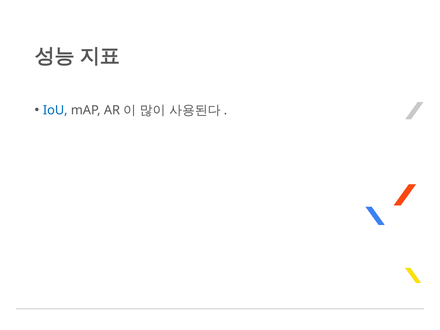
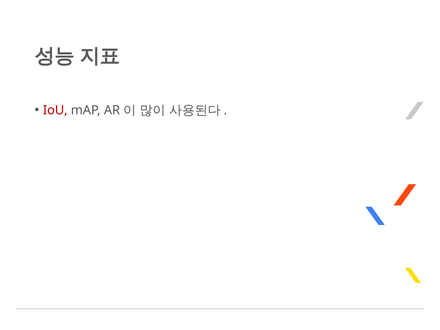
IoU colour: blue -> red
